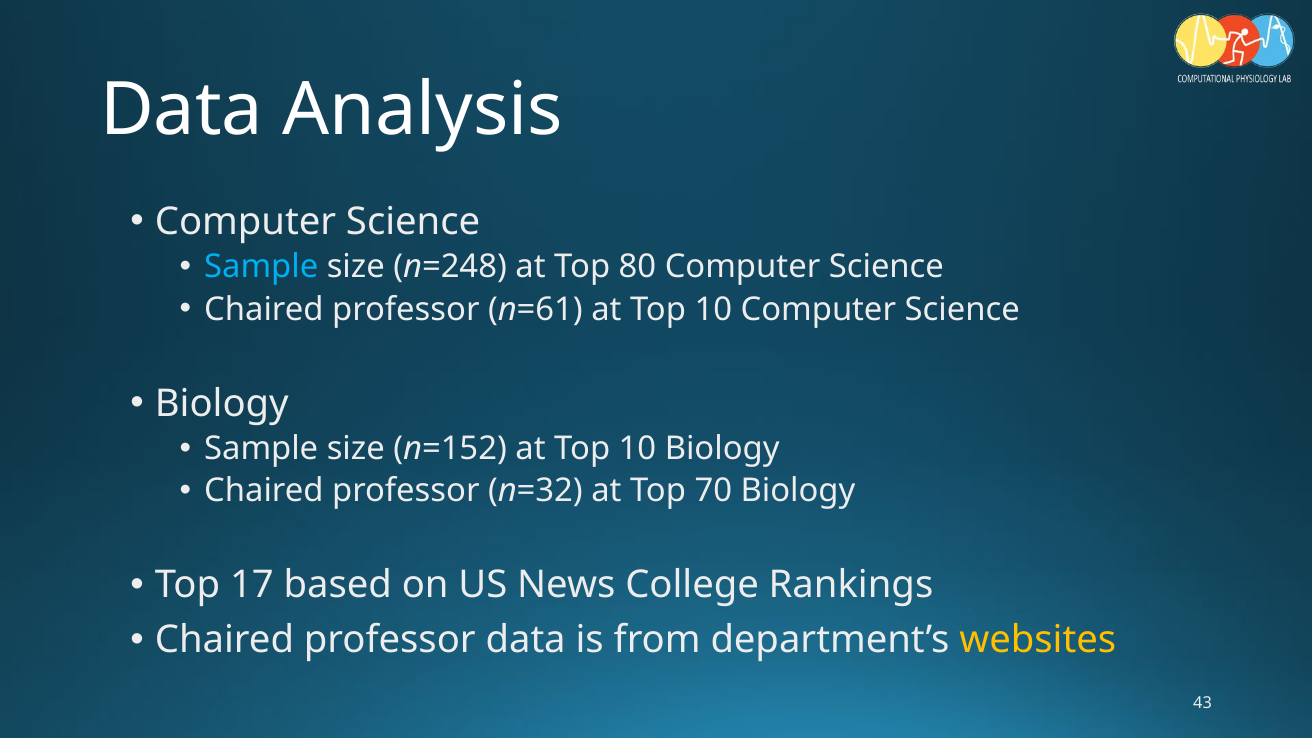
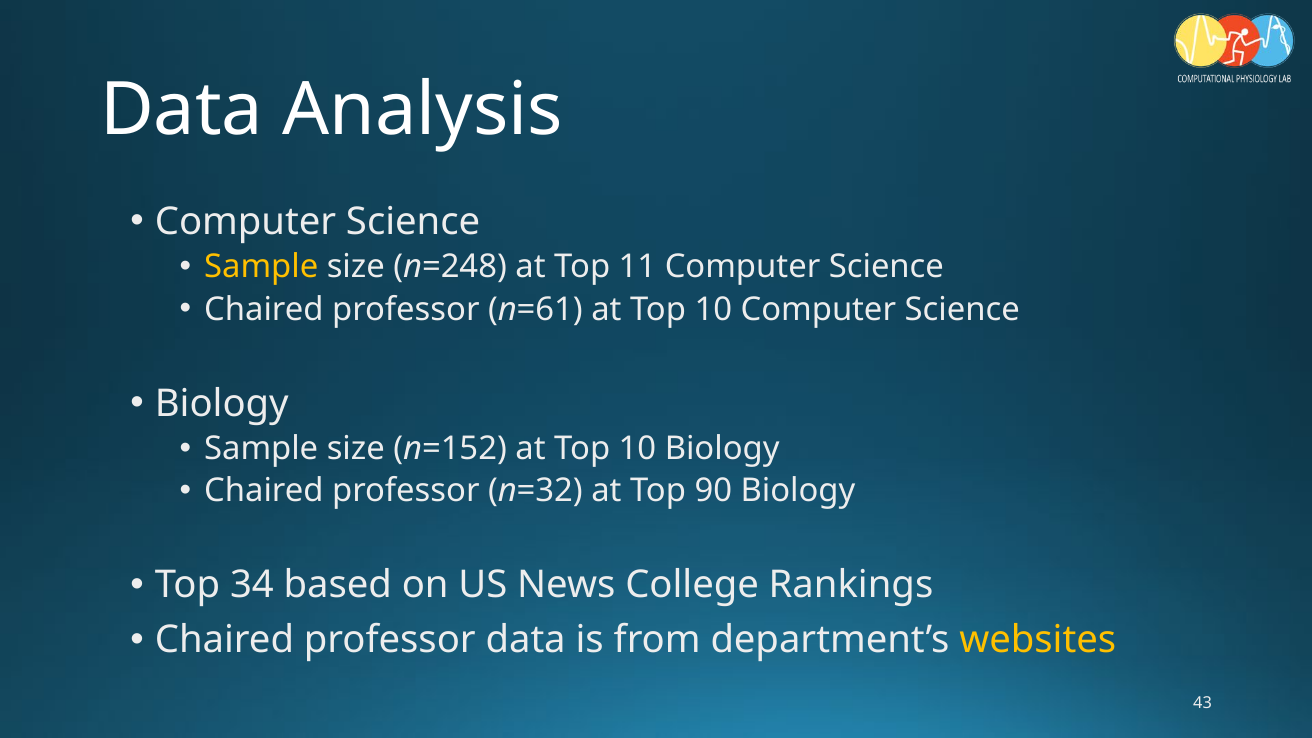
Sample at (261, 267) colour: light blue -> yellow
80: 80 -> 11
70: 70 -> 90
17: 17 -> 34
